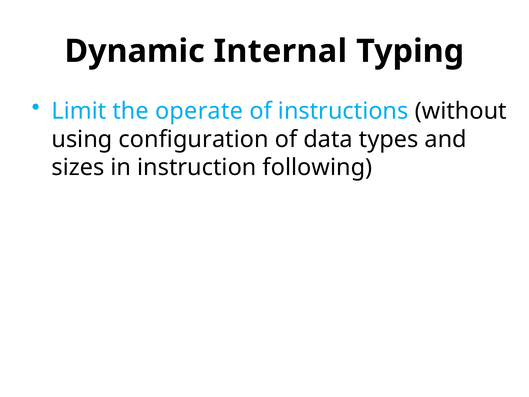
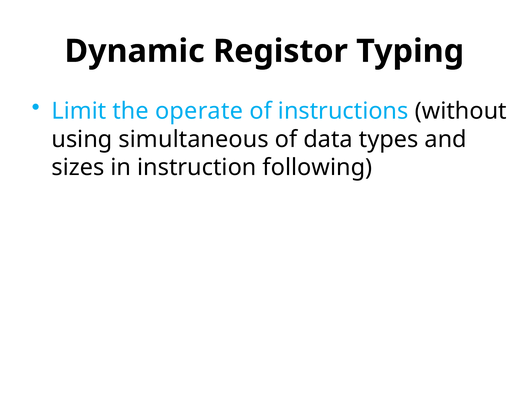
Internal: Internal -> Registor
configuration: configuration -> simultaneous
